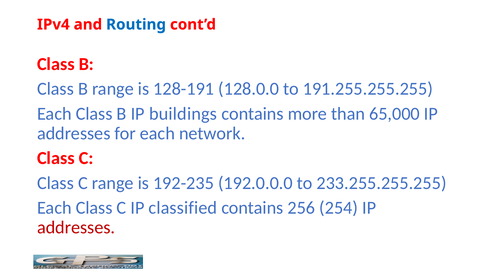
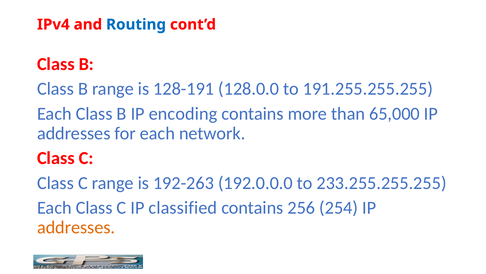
buildings: buildings -> encoding
192-235: 192-235 -> 192-263
addresses at (76, 227) colour: red -> orange
